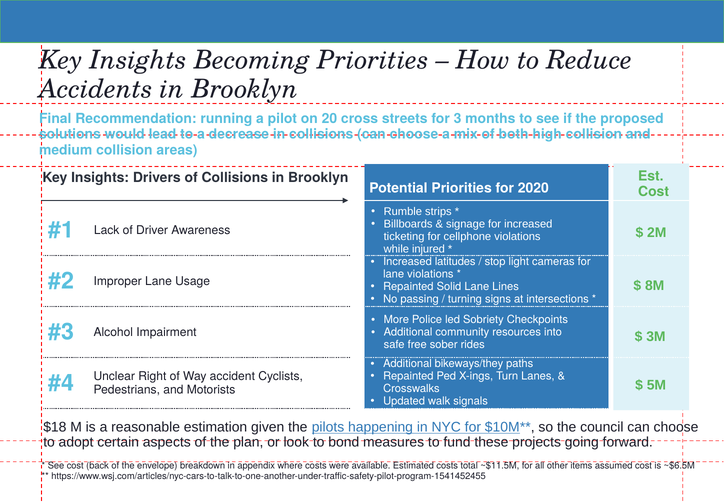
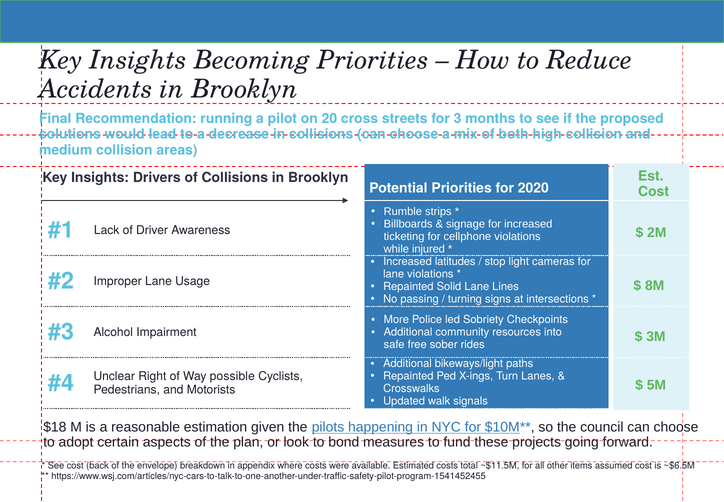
bikeways/they: bikeways/they -> bikeways/light
accident: accident -> possible
